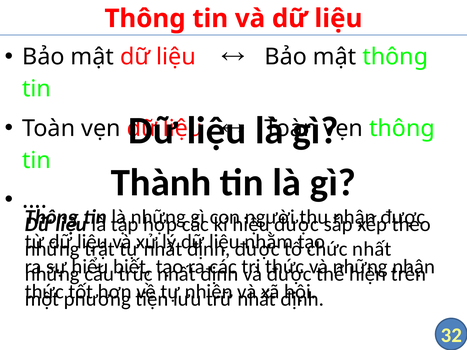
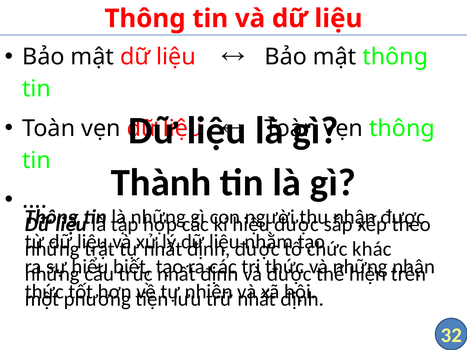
nhất at (372, 249): nhất -> khác
